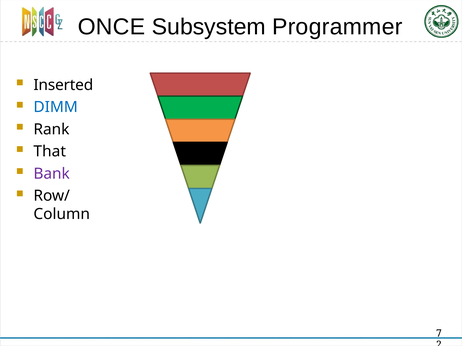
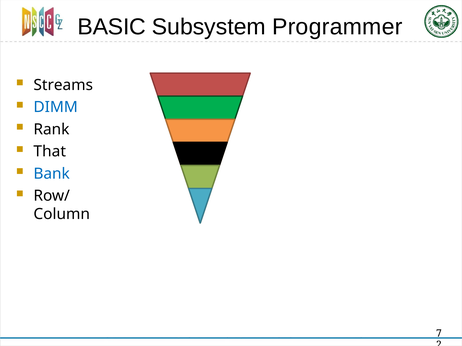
ONCE: ONCE -> BASIC
Inserted: Inserted -> Streams
Bank colour: purple -> blue
